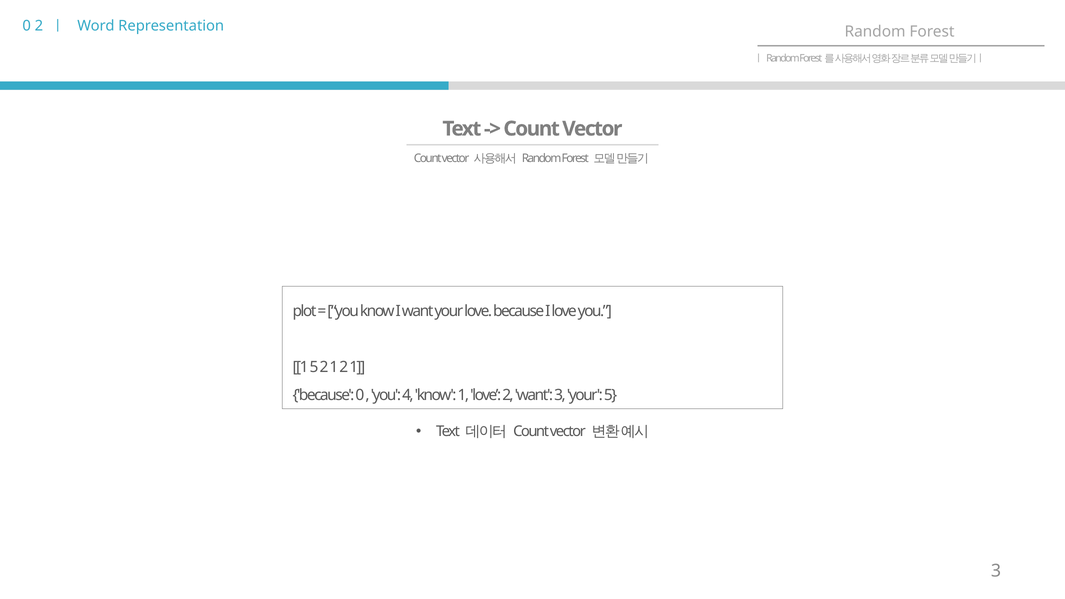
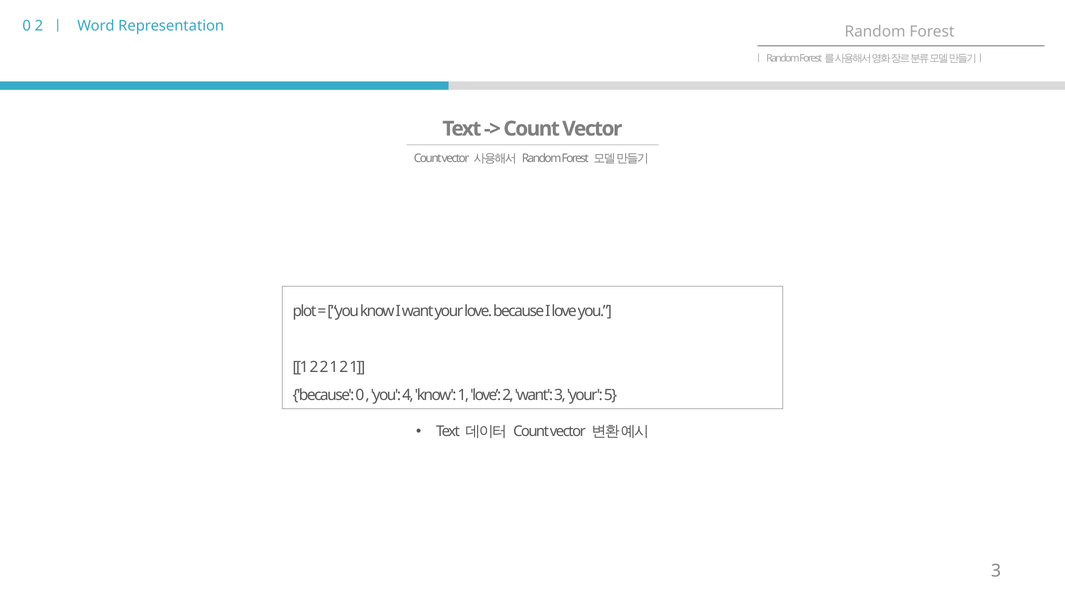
5 at (314, 367): 5 -> 2
